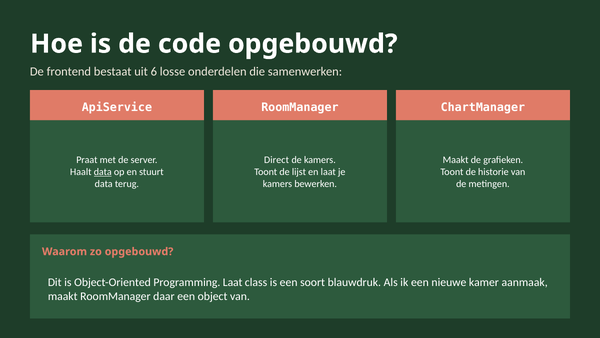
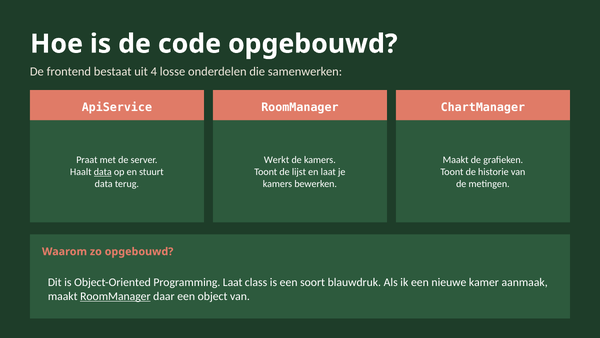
6: 6 -> 4
Direct: Direct -> Werkt
RoomManager at (115, 296) underline: none -> present
